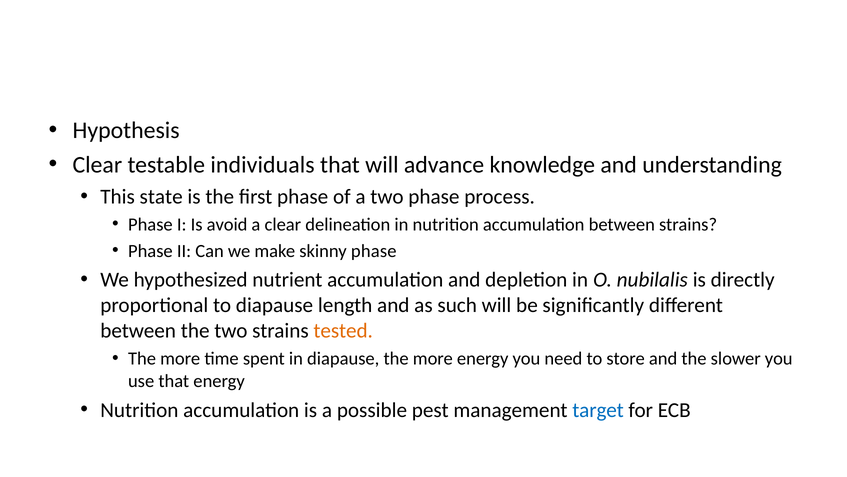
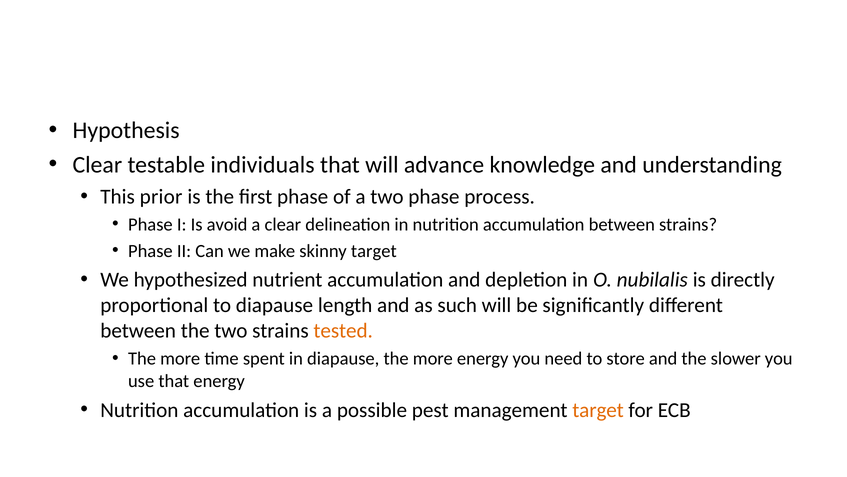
state: state -> prior
skinny phase: phase -> target
target at (598, 410) colour: blue -> orange
